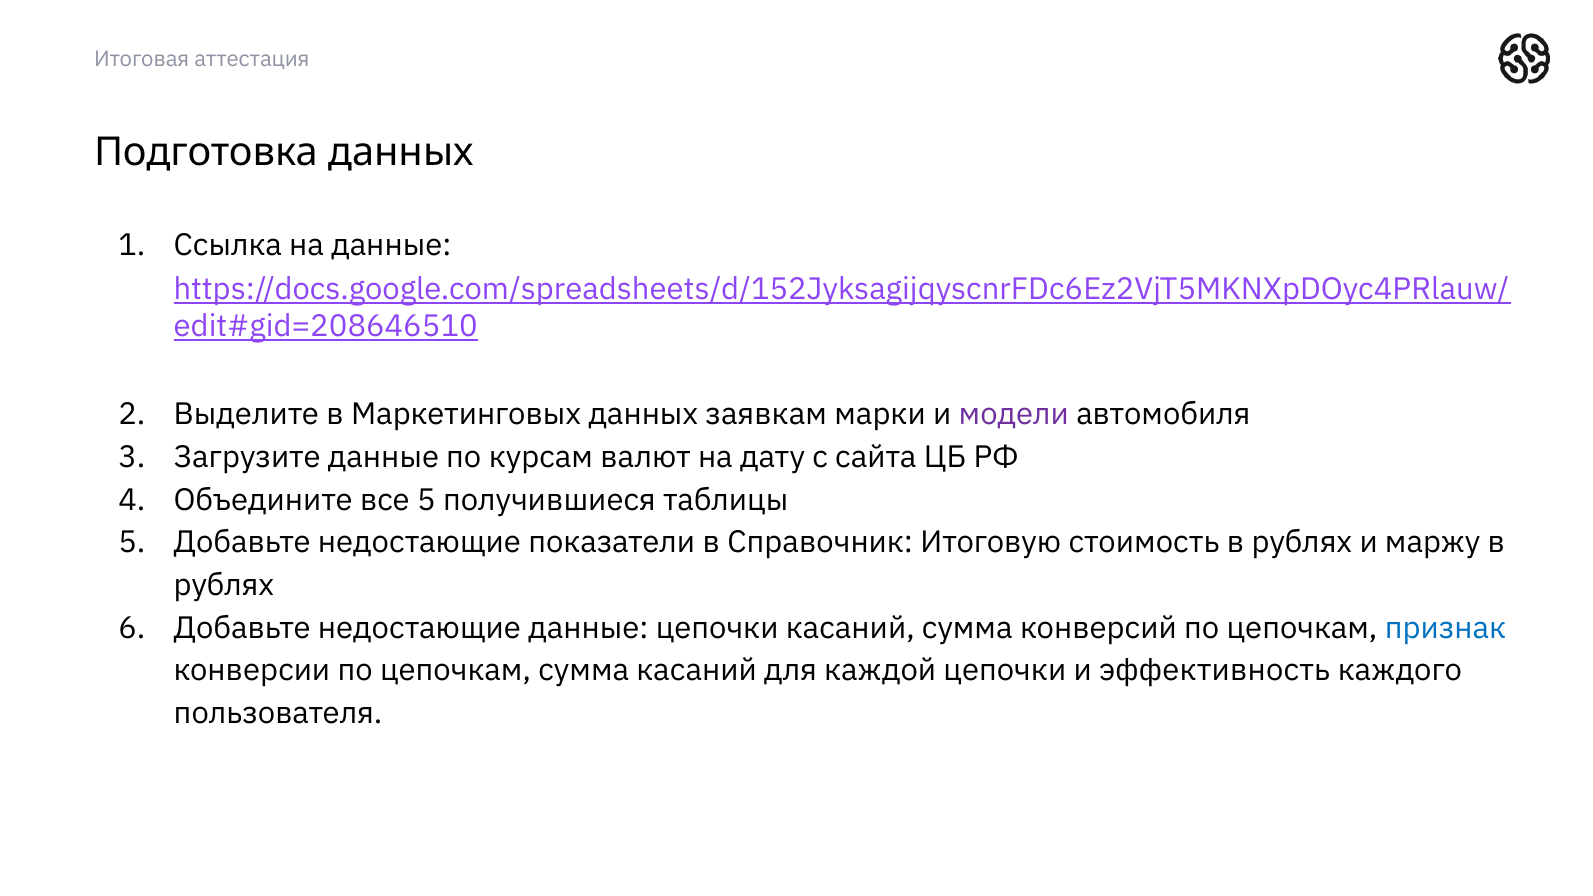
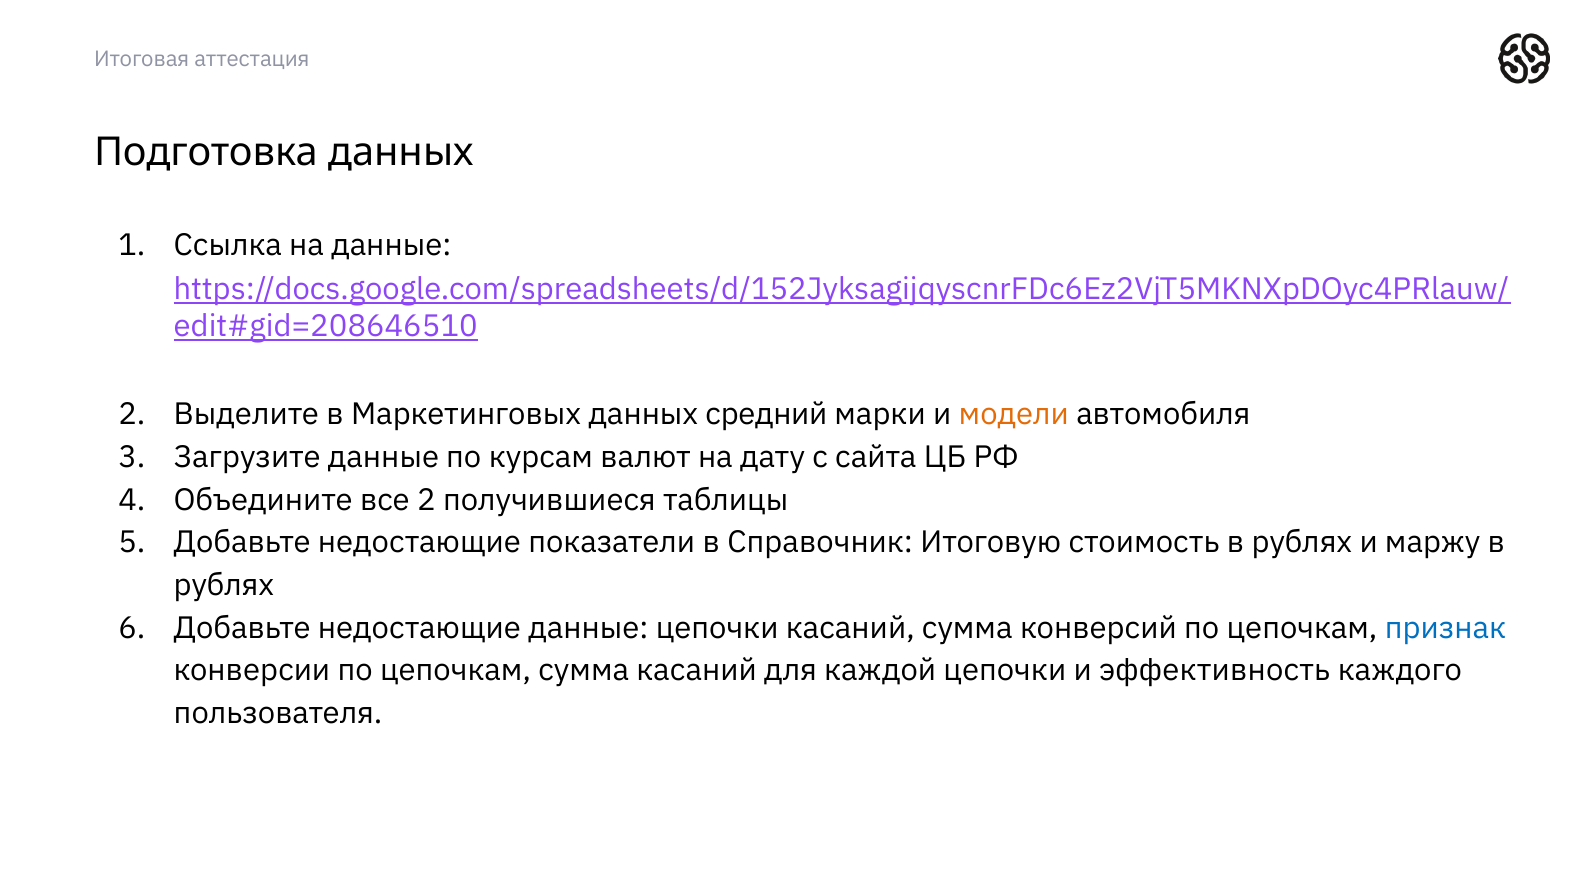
заявкам: заявкам -> средний
модели colour: purple -> orange
все 5: 5 -> 2
